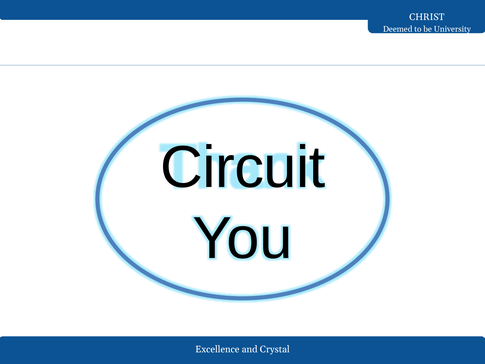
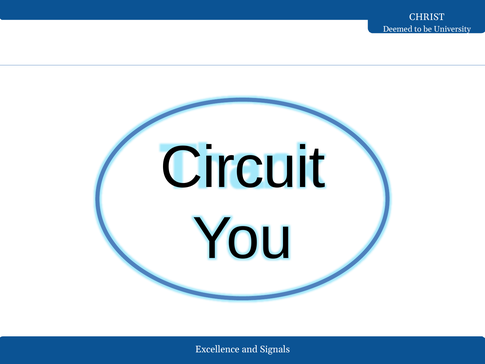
Crystal: Crystal -> Signals
